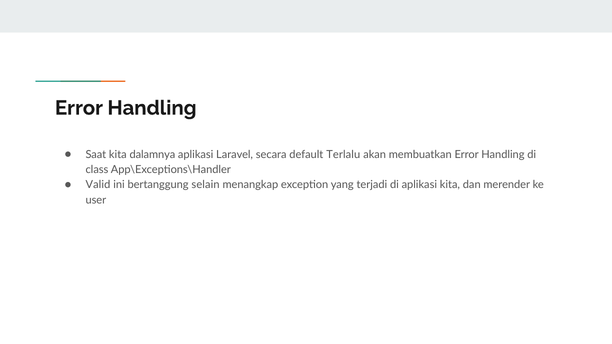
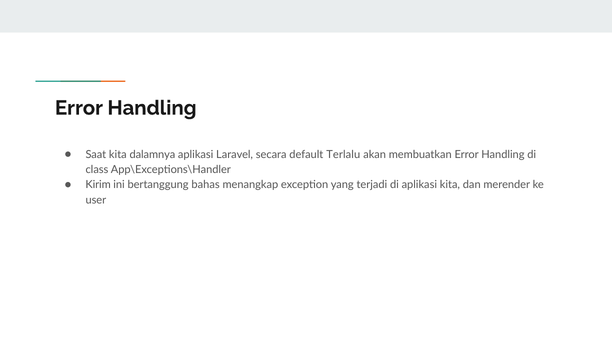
Valid: Valid -> Kirim
selain: selain -> bahas
